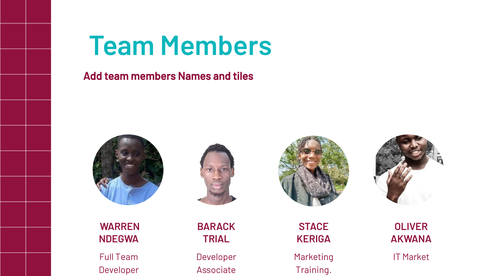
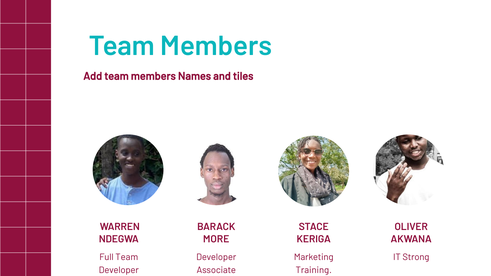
TRIAL: TRIAL -> MORE
Market: Market -> Strong
